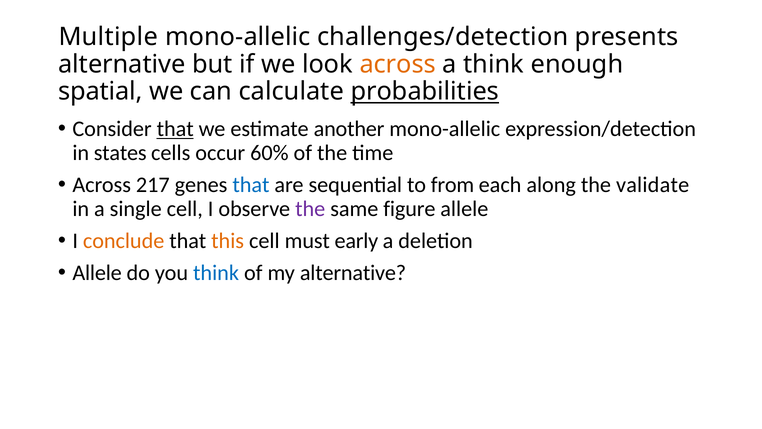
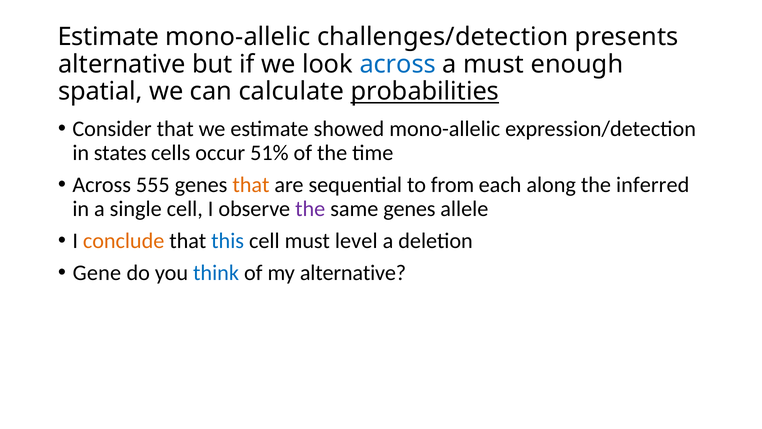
Multiple at (108, 37): Multiple -> Estimate
across at (398, 64) colour: orange -> blue
a think: think -> must
that at (175, 129) underline: present -> none
another: another -> showed
60%: 60% -> 51%
217: 217 -> 555
that at (251, 185) colour: blue -> orange
validate: validate -> inferred
same figure: figure -> genes
this colour: orange -> blue
early: early -> level
Allele at (97, 273): Allele -> Gene
